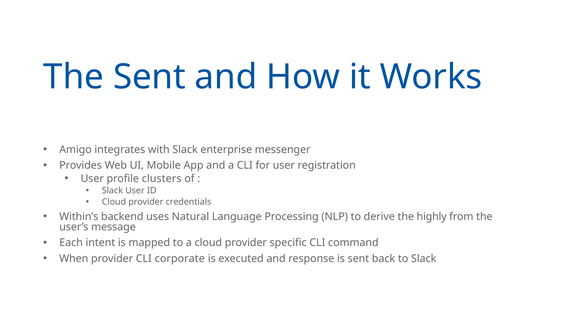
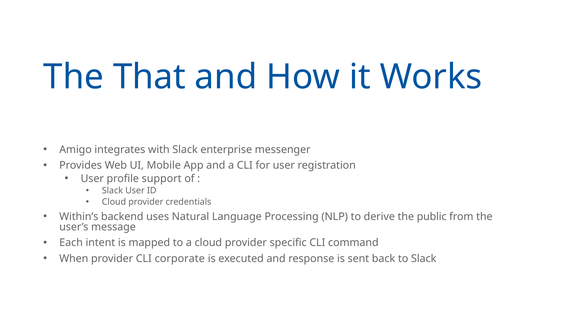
The Sent: Sent -> That
clusters: clusters -> support
highly: highly -> public
